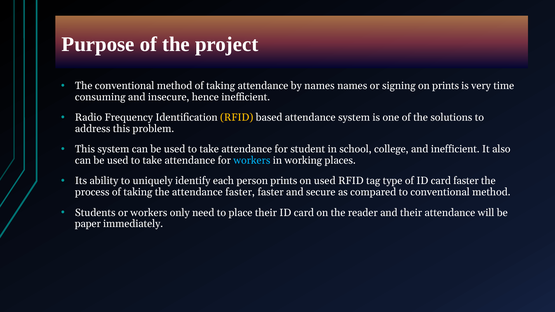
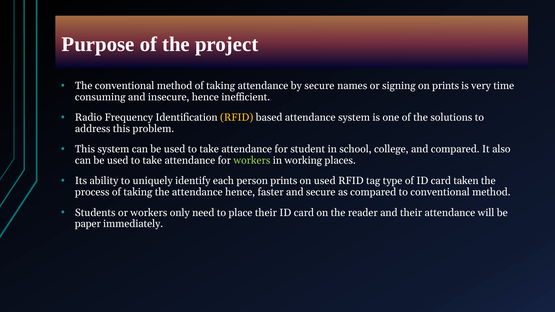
by names: names -> secure
and inefficient: inefficient -> compared
workers at (252, 161) colour: light blue -> light green
card faster: faster -> taken
attendance faster: faster -> hence
